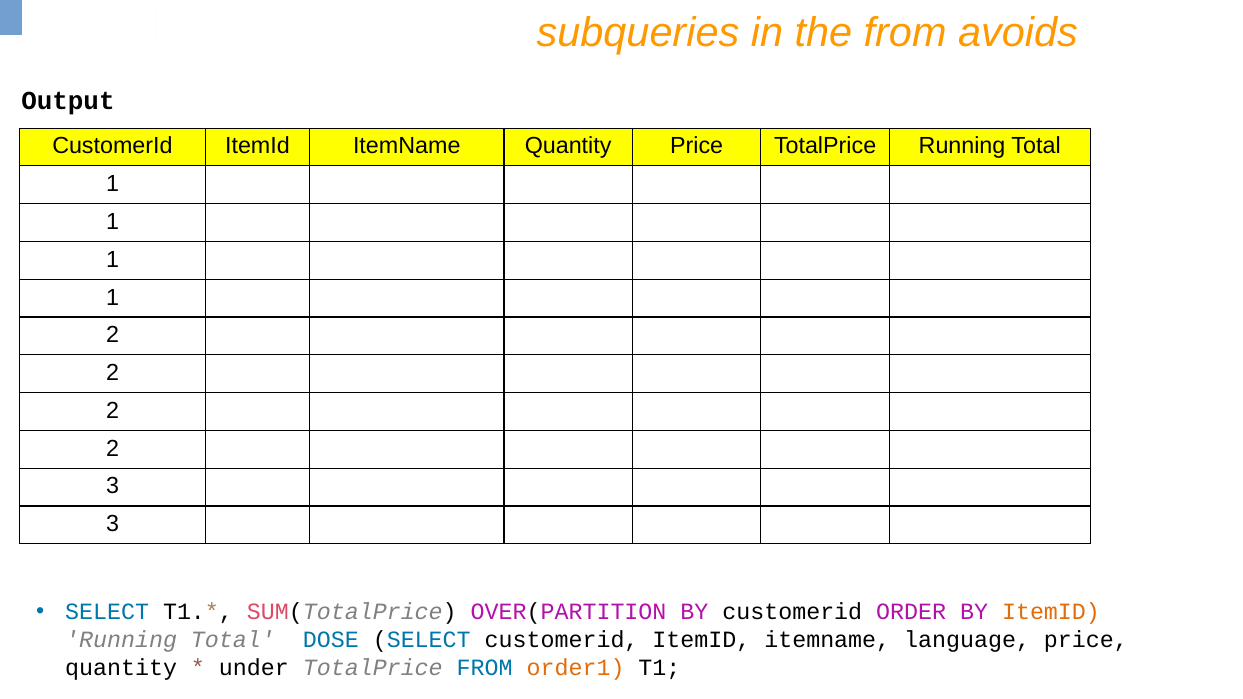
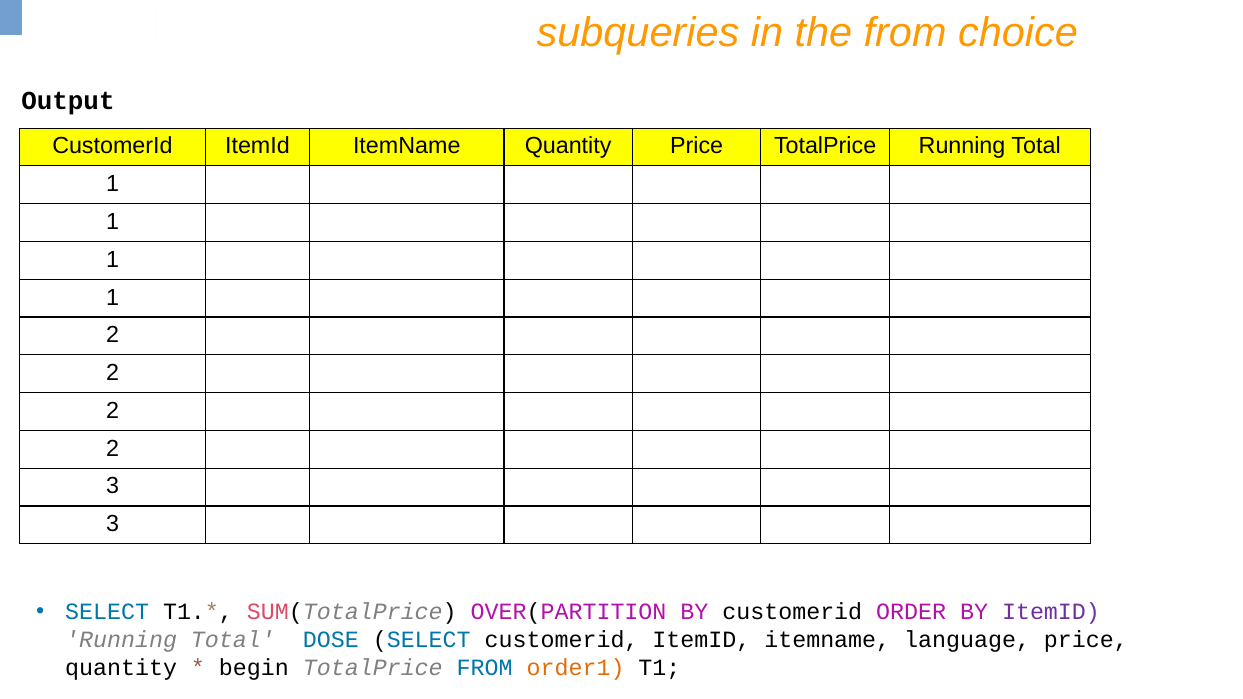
avoids: avoids -> choice
ItemID at (1051, 612) colour: orange -> purple
under: under -> begin
